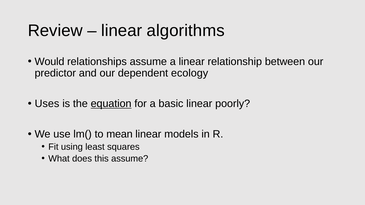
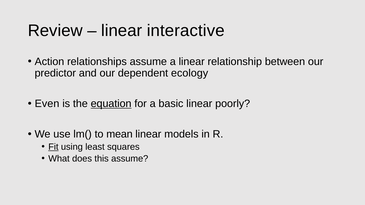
algorithms: algorithms -> interactive
Would: Would -> Action
Uses: Uses -> Even
Fit underline: none -> present
